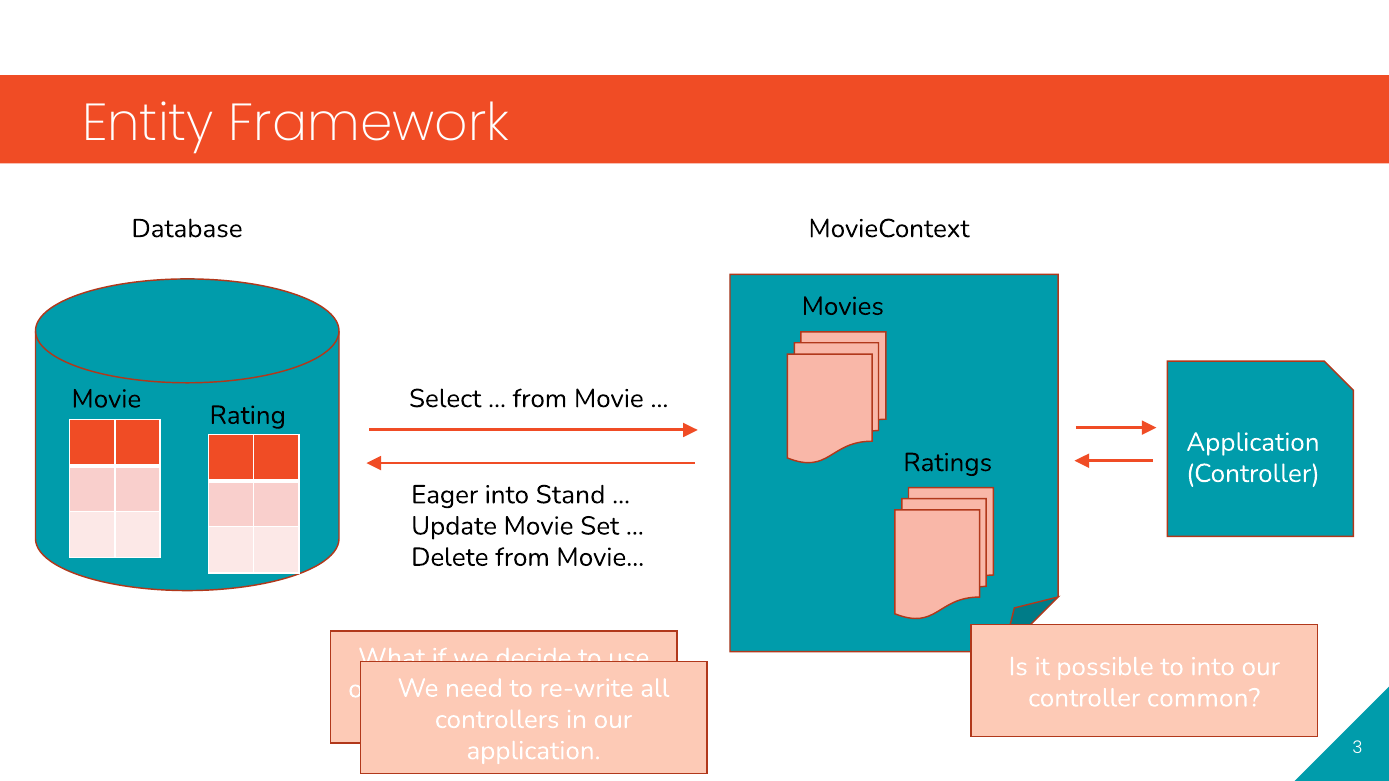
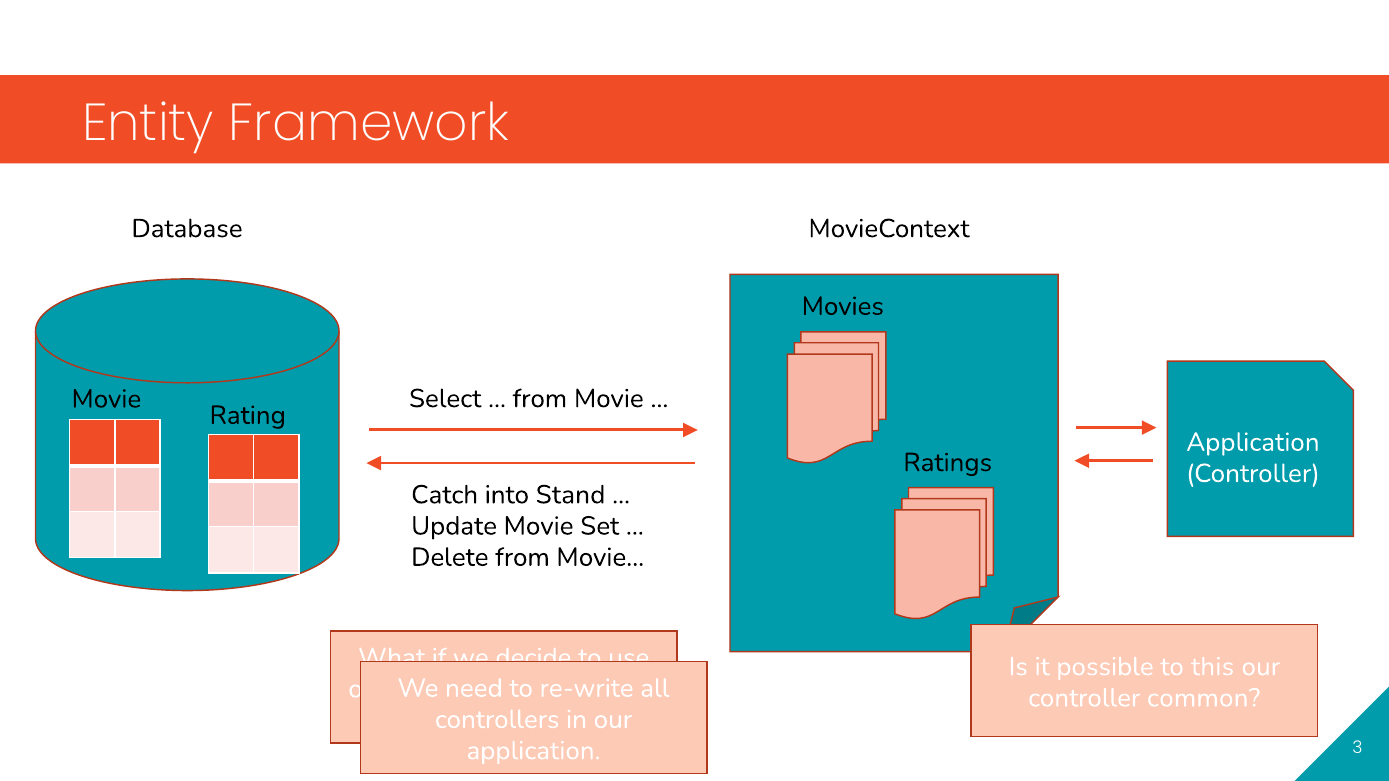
Eager: Eager -> Catch
to into: into -> this
